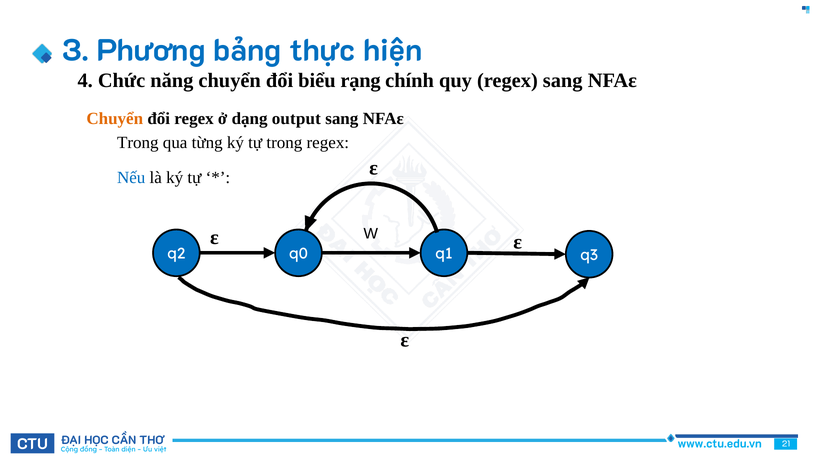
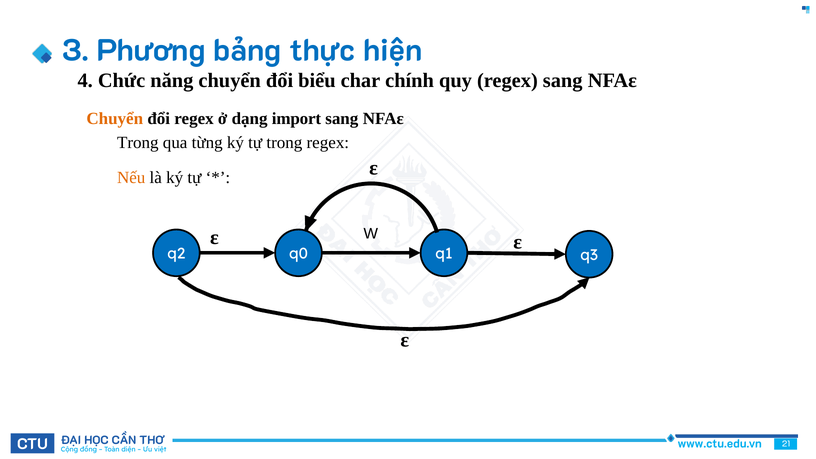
rạng: rạng -> char
output: output -> import
Nếu colour: blue -> orange
